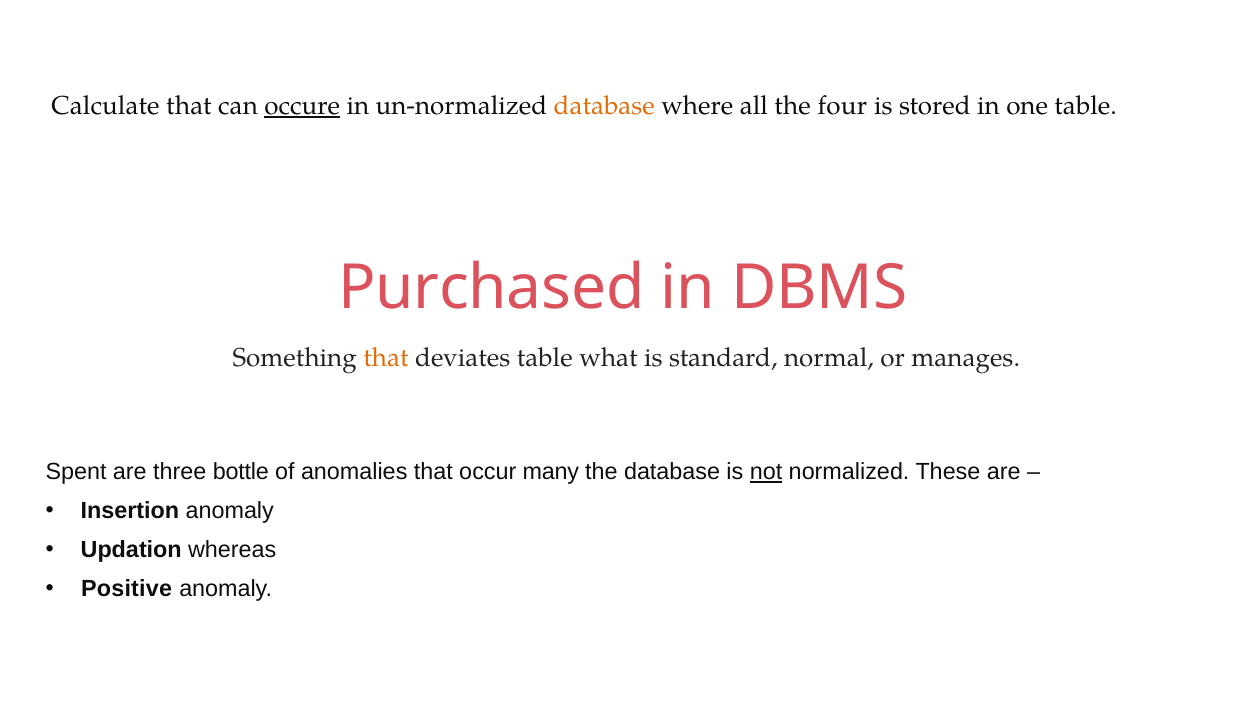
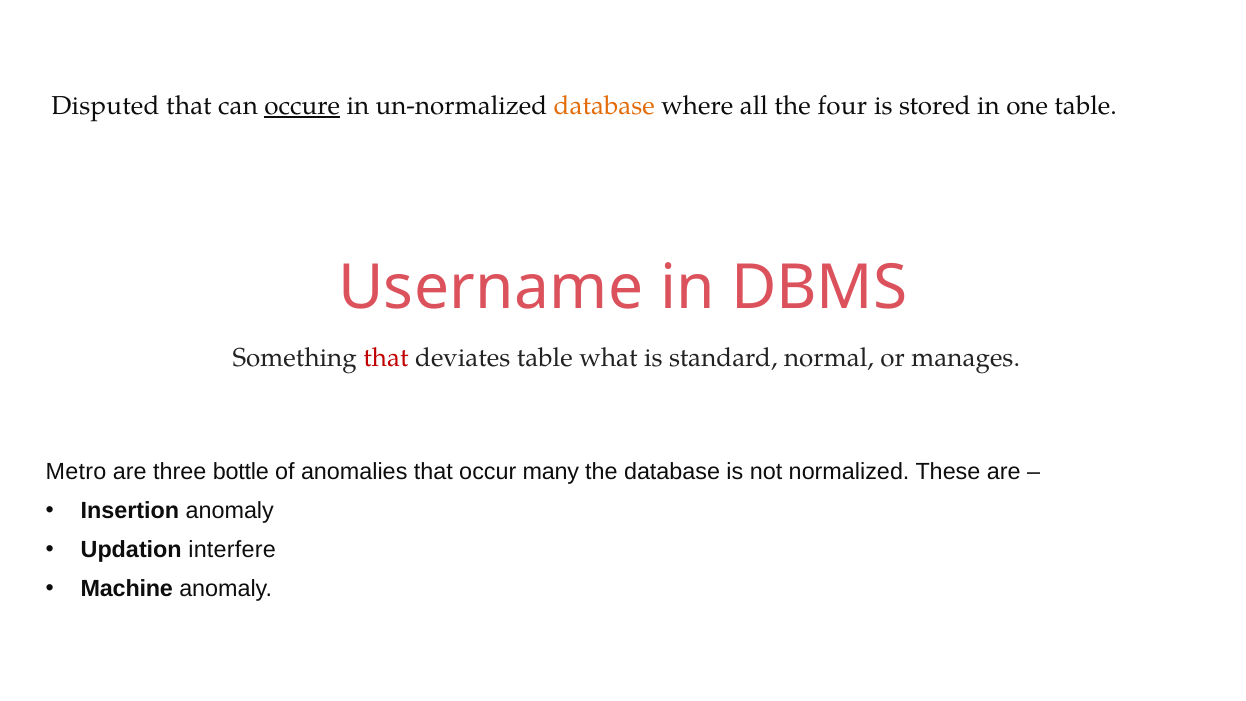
Calculate: Calculate -> Disputed
Purchased: Purchased -> Username
that at (386, 358) colour: orange -> red
Spent: Spent -> Metro
not underline: present -> none
whereas: whereas -> interfere
Positive: Positive -> Machine
